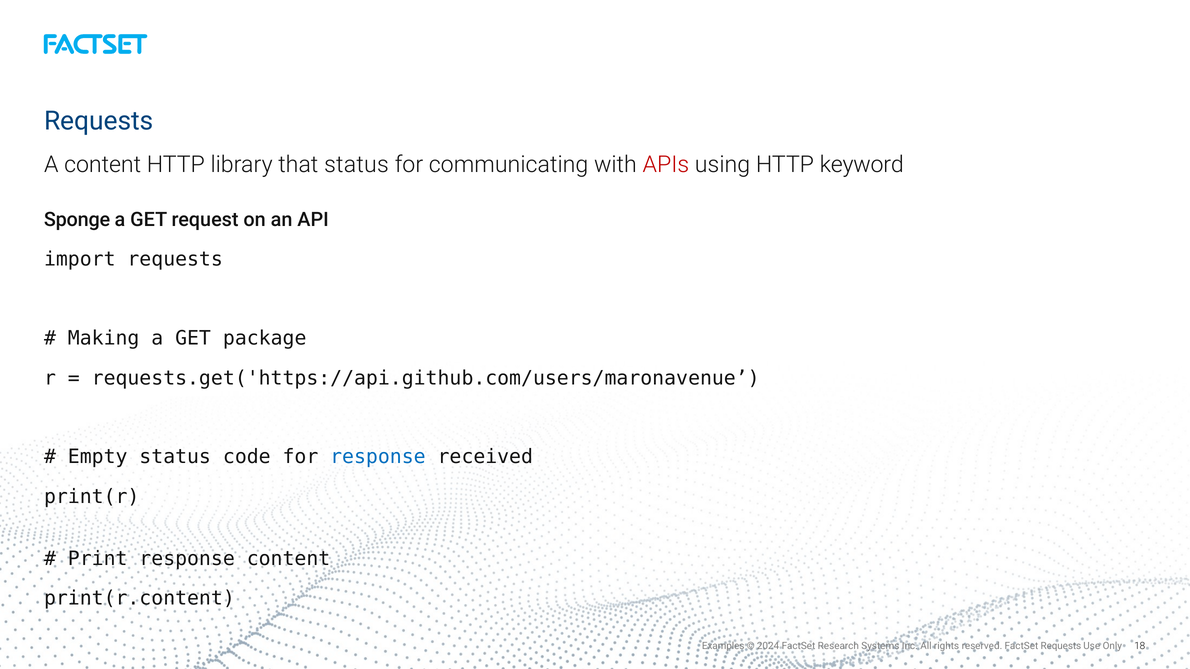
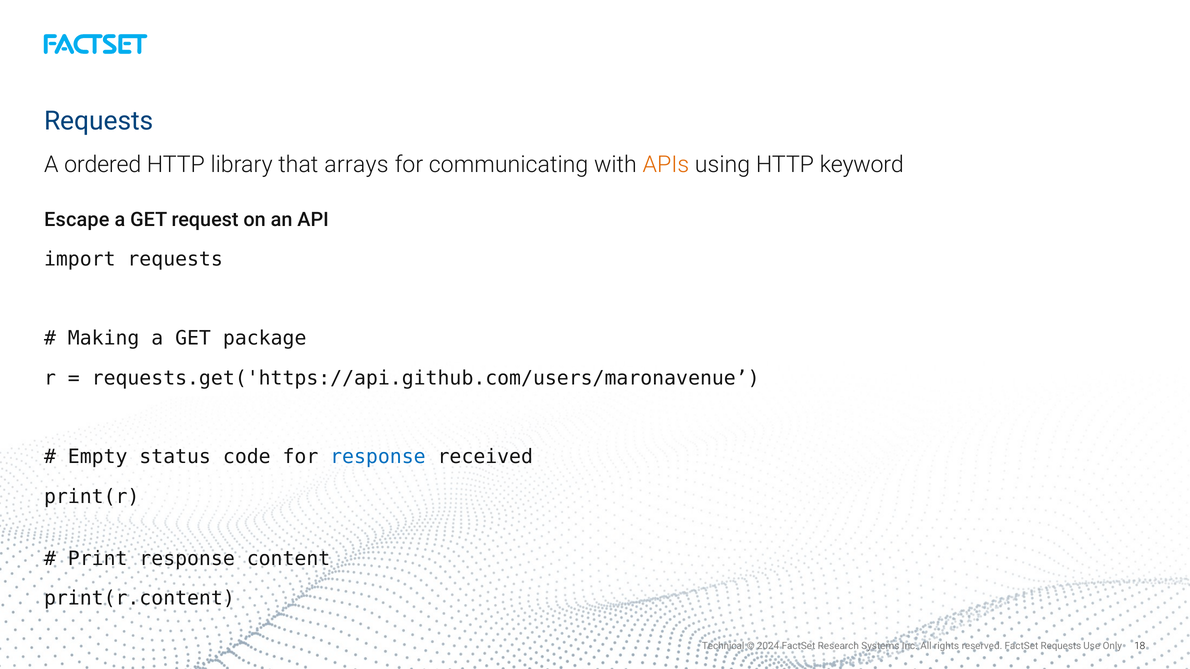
A content: content -> ordered
that status: status -> arrays
APIs colour: red -> orange
Sponge: Sponge -> Escape
Examples: Examples -> Technical
